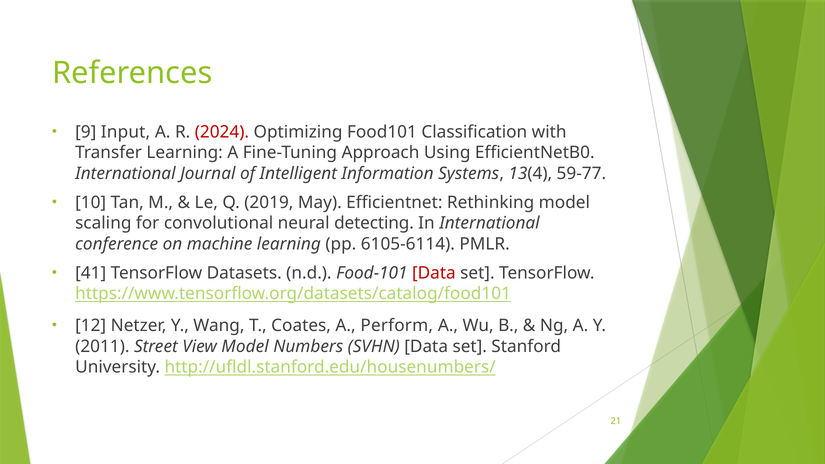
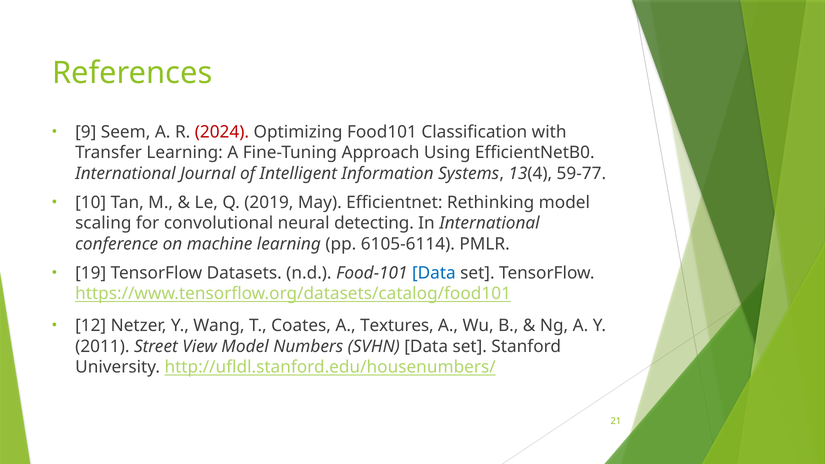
Input: Input -> Seem
41: 41 -> 19
Data at (434, 273) colour: red -> blue
Perform: Perform -> Textures
